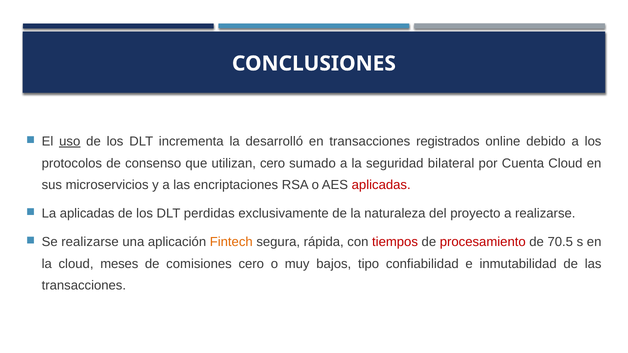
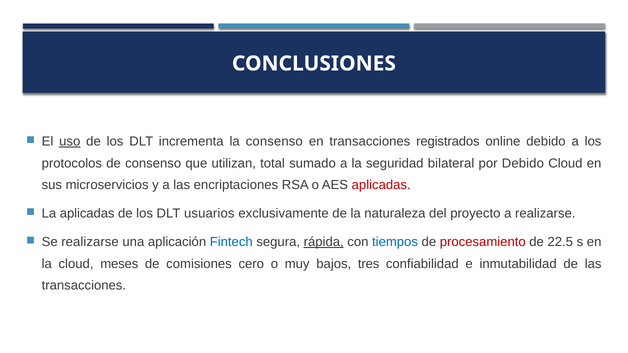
la desarrolló: desarrolló -> consenso
utilizan cero: cero -> total
por Cuenta: Cuenta -> Debido
perdidas: perdidas -> usuarios
Fintech colour: orange -> blue
rápida underline: none -> present
tiempos colour: red -> blue
70.5: 70.5 -> 22.5
tipo: tipo -> tres
